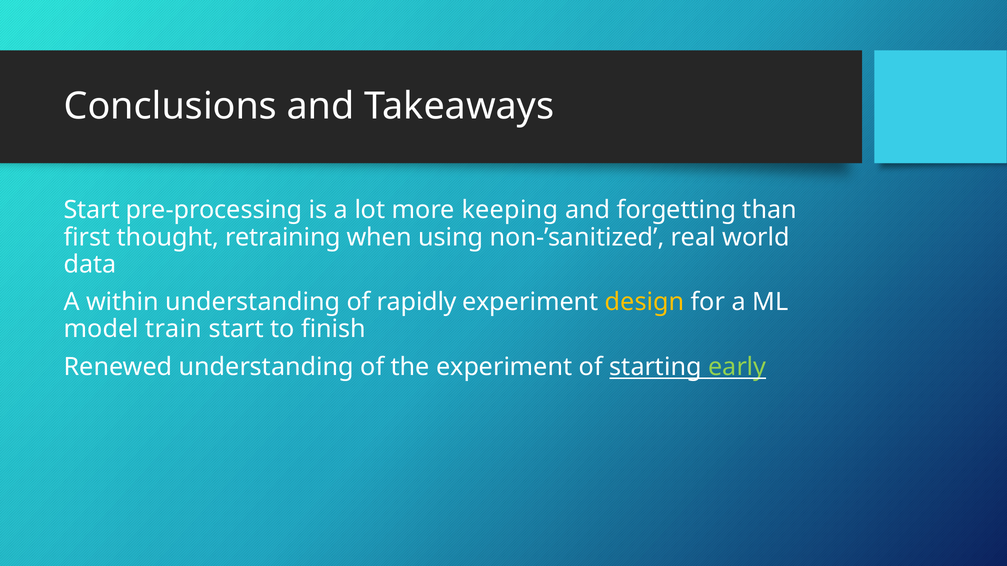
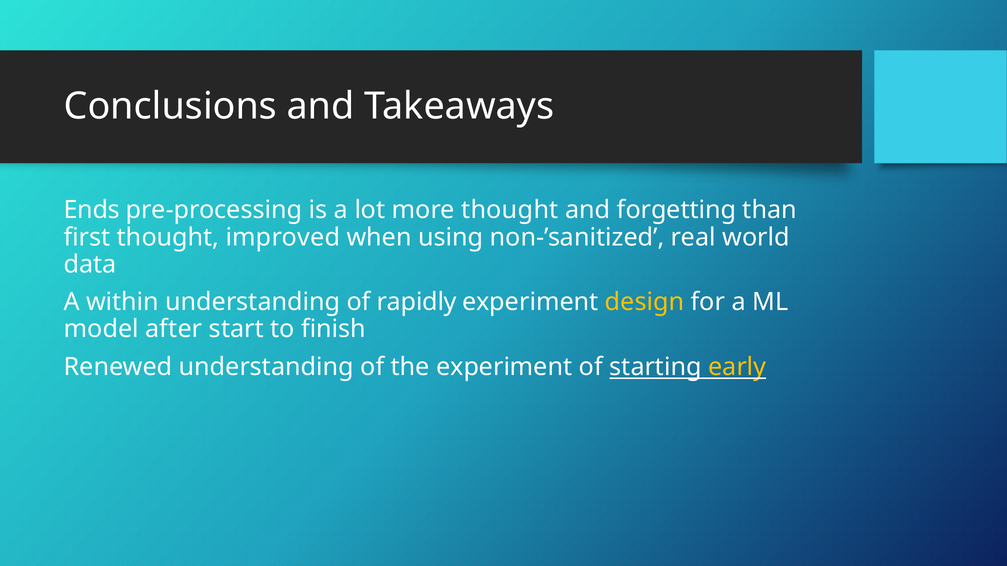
Start at (92, 210): Start -> Ends
more keeping: keeping -> thought
retraining: retraining -> improved
train: train -> after
early colour: light green -> yellow
